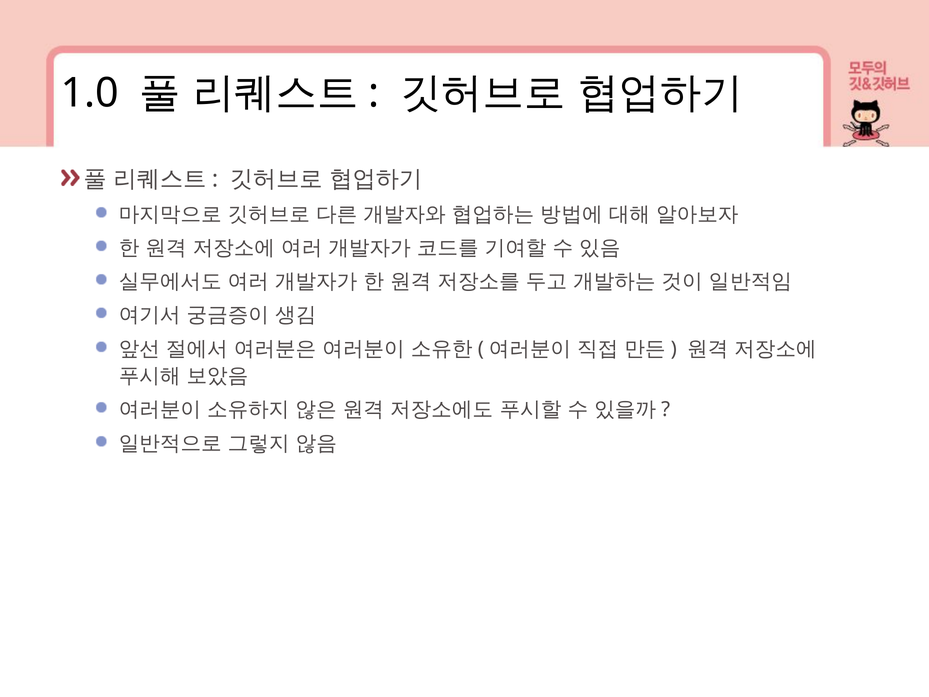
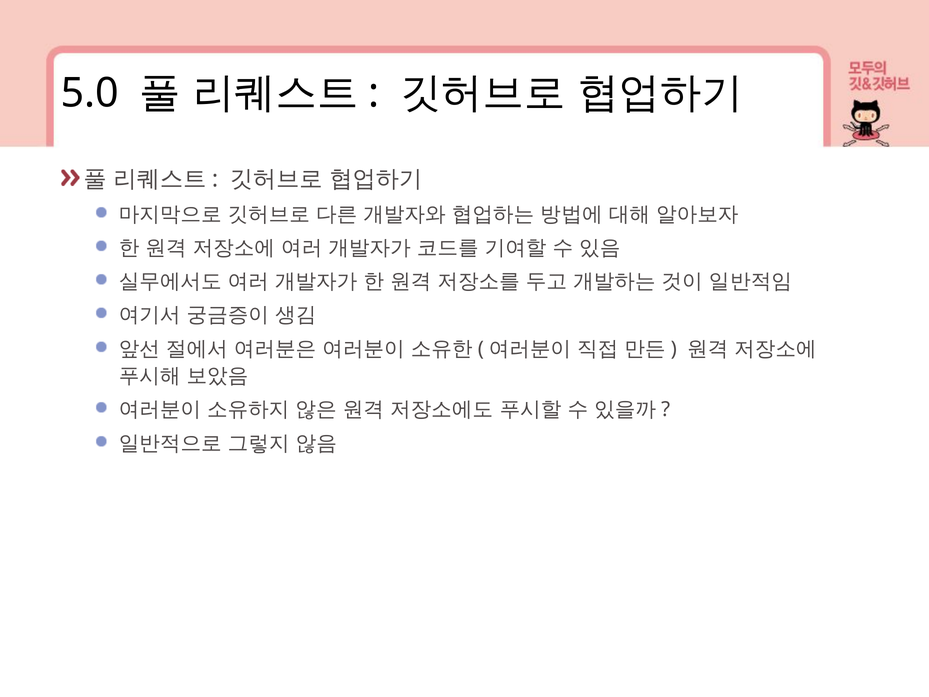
1.0: 1.0 -> 5.0
